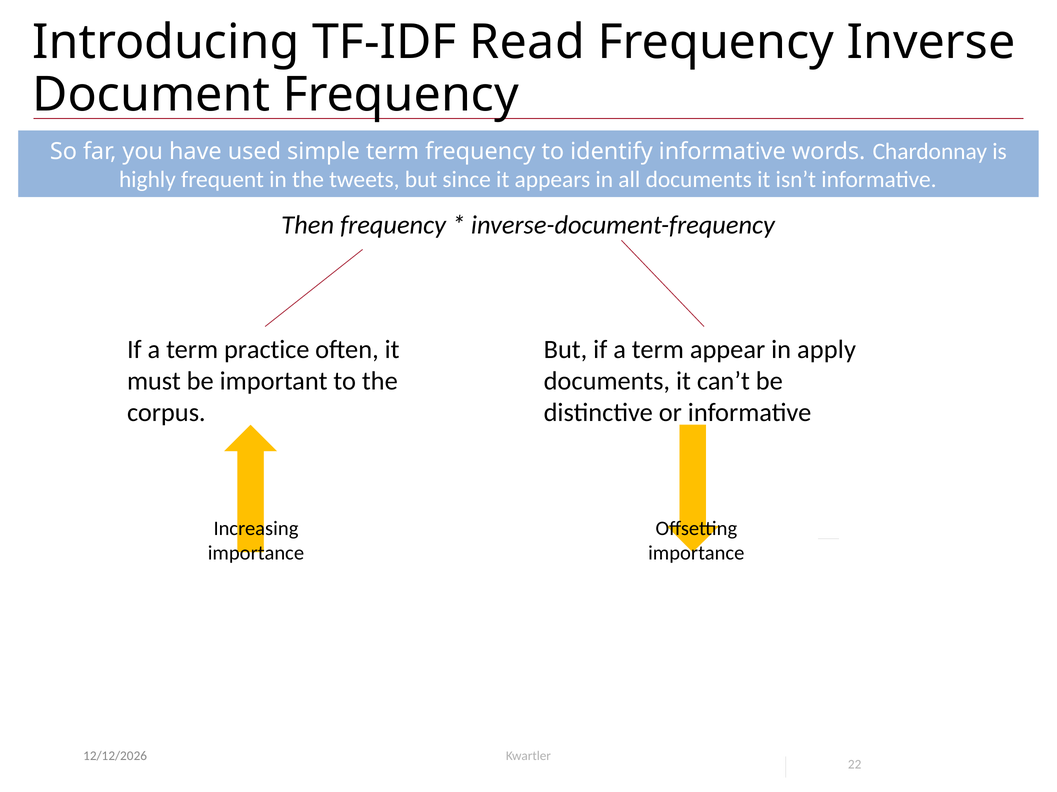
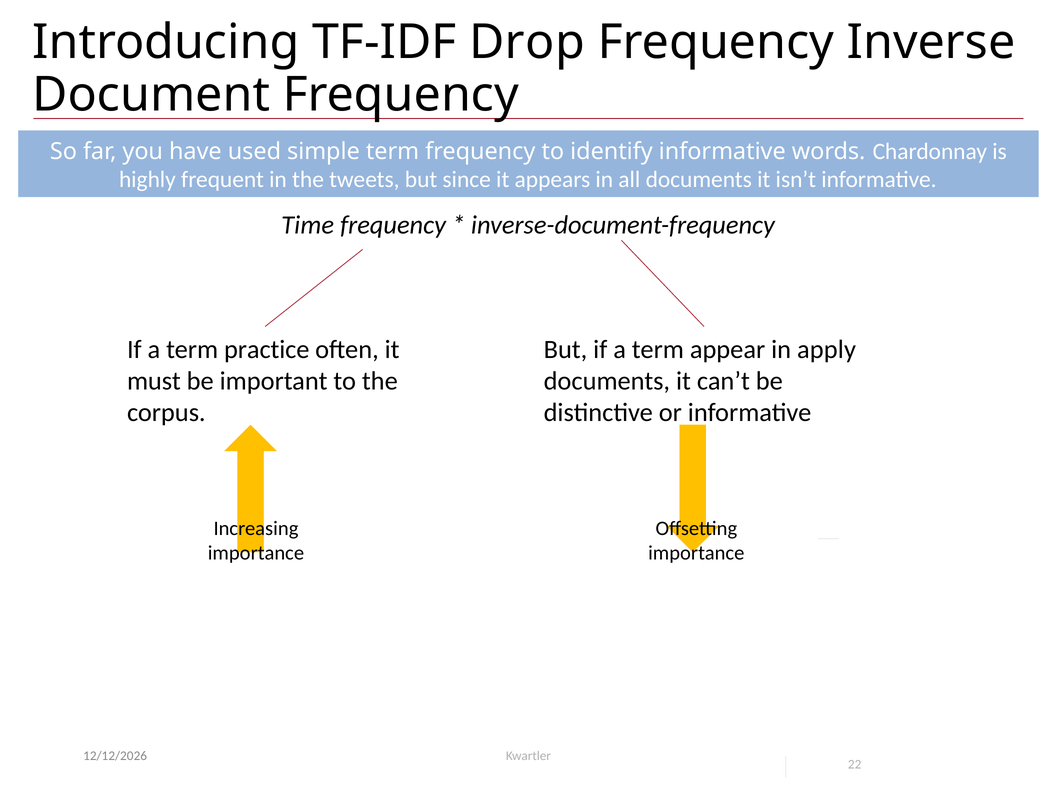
Read: Read -> Drop
Then: Then -> Time
